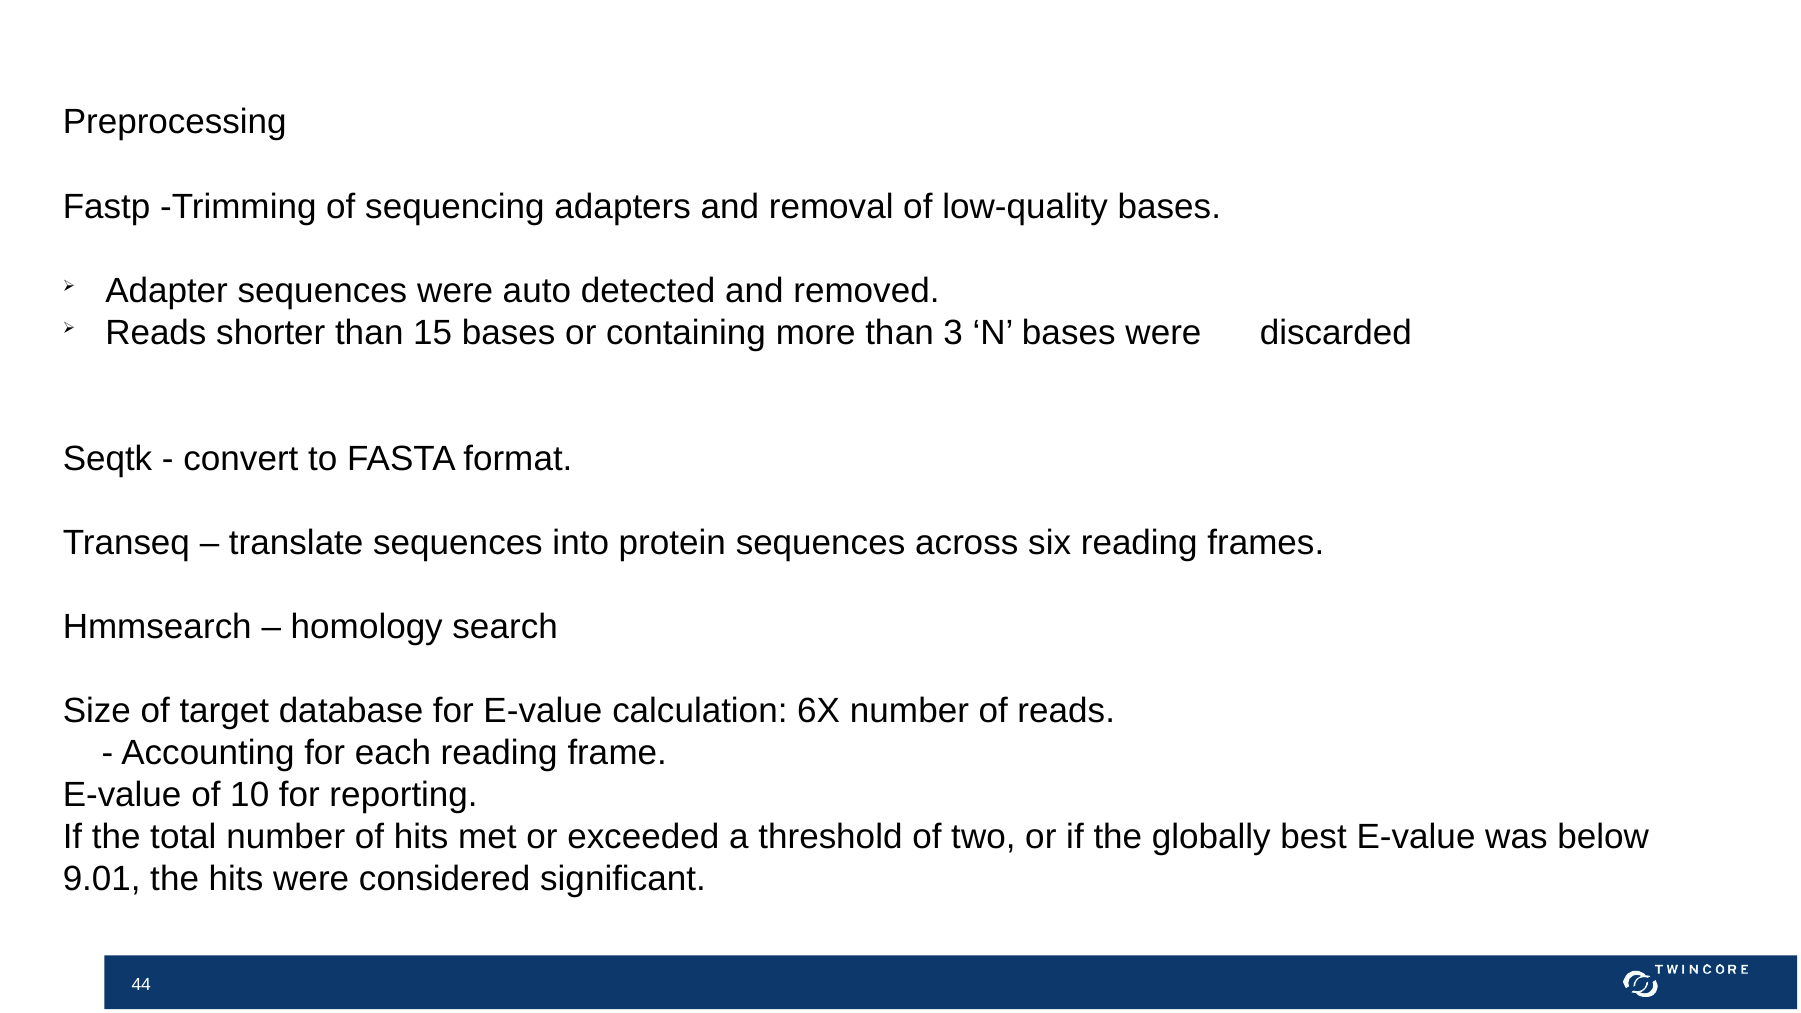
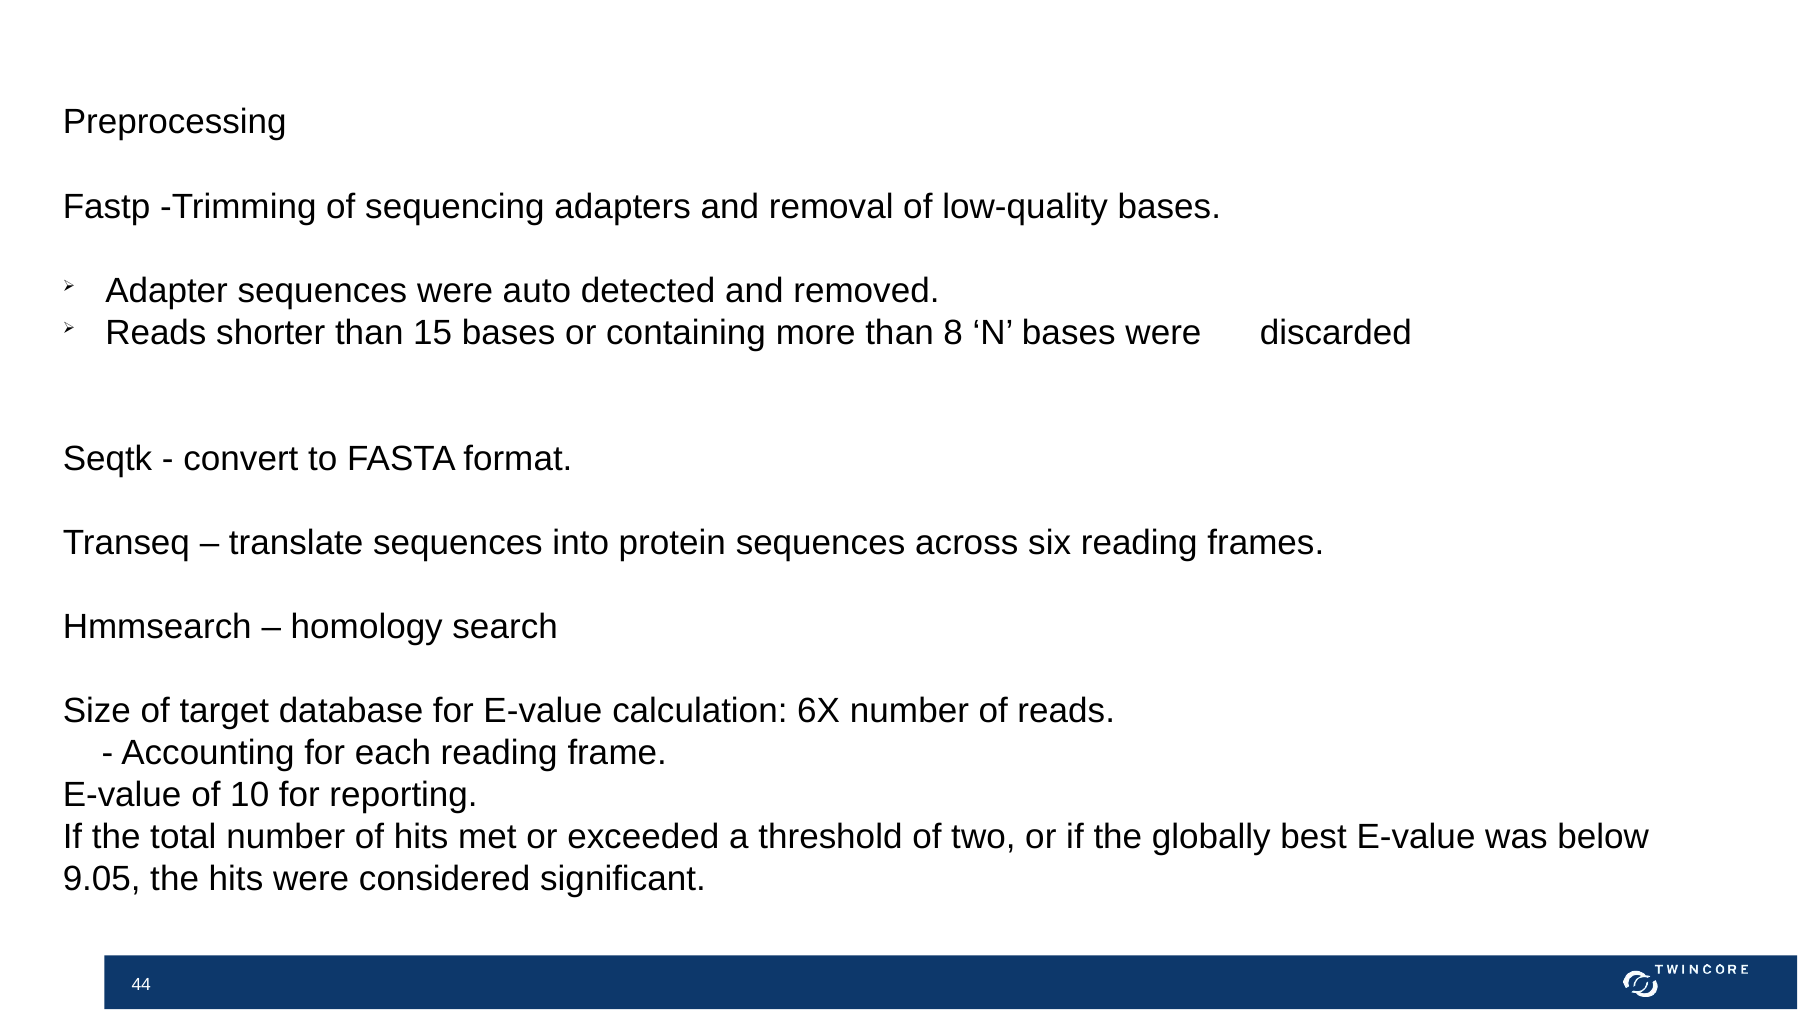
3: 3 -> 8
9.01: 9.01 -> 9.05
